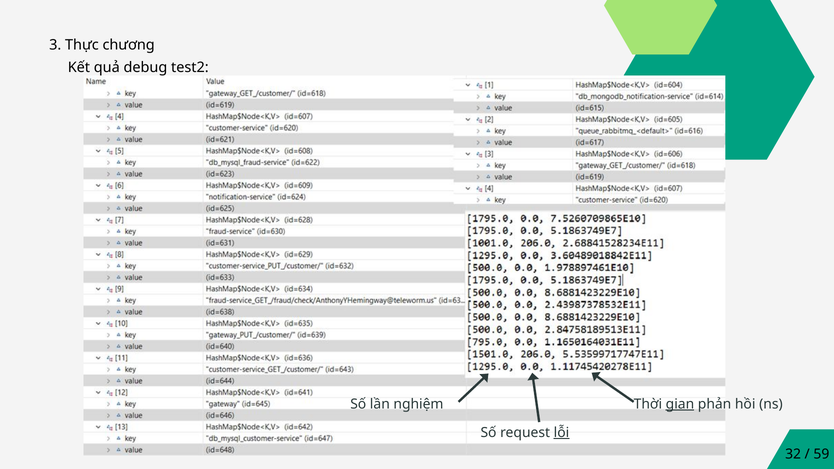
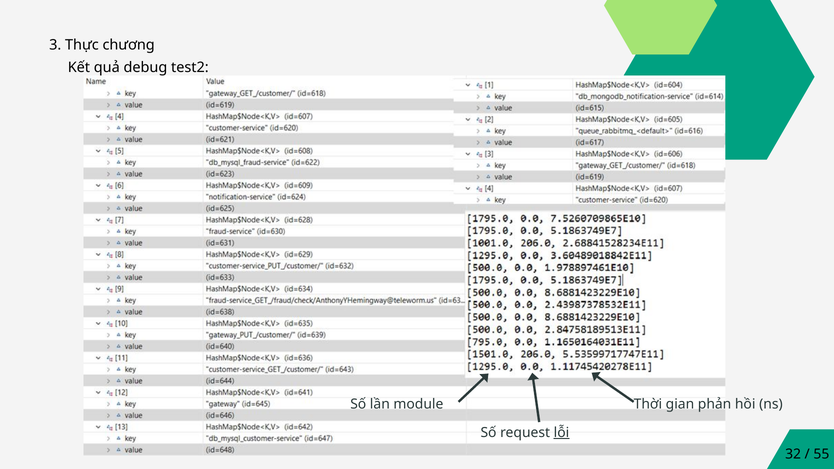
nghiệm: nghiệm -> module
gian underline: present -> none
59: 59 -> 55
